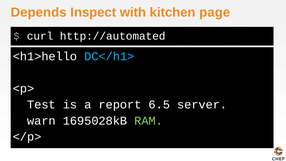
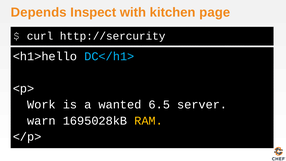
http://automated: http://automated -> http://sercurity
Test: Test -> Work
report: report -> wanted
RAM colour: light green -> yellow
